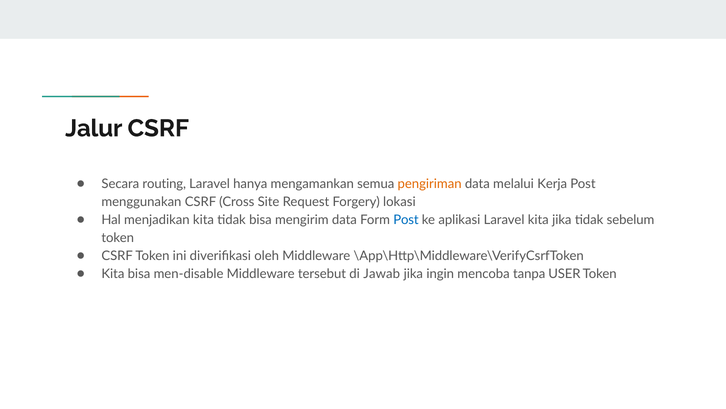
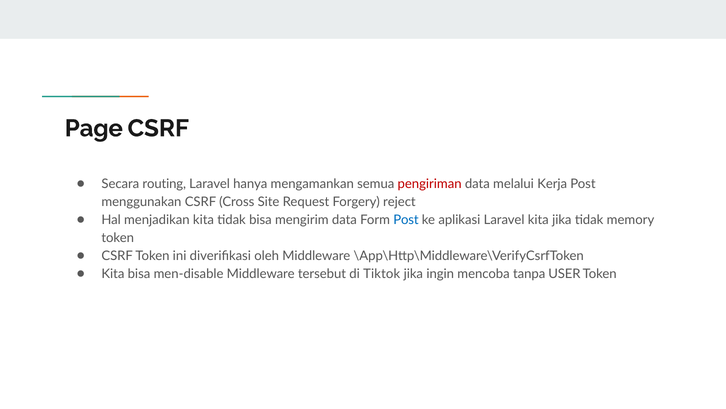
Jalur: Jalur -> Page
pengiriman colour: orange -> red
lokasi: lokasi -> reject
sebelum: sebelum -> memory
Jawab: Jawab -> Tiktok
